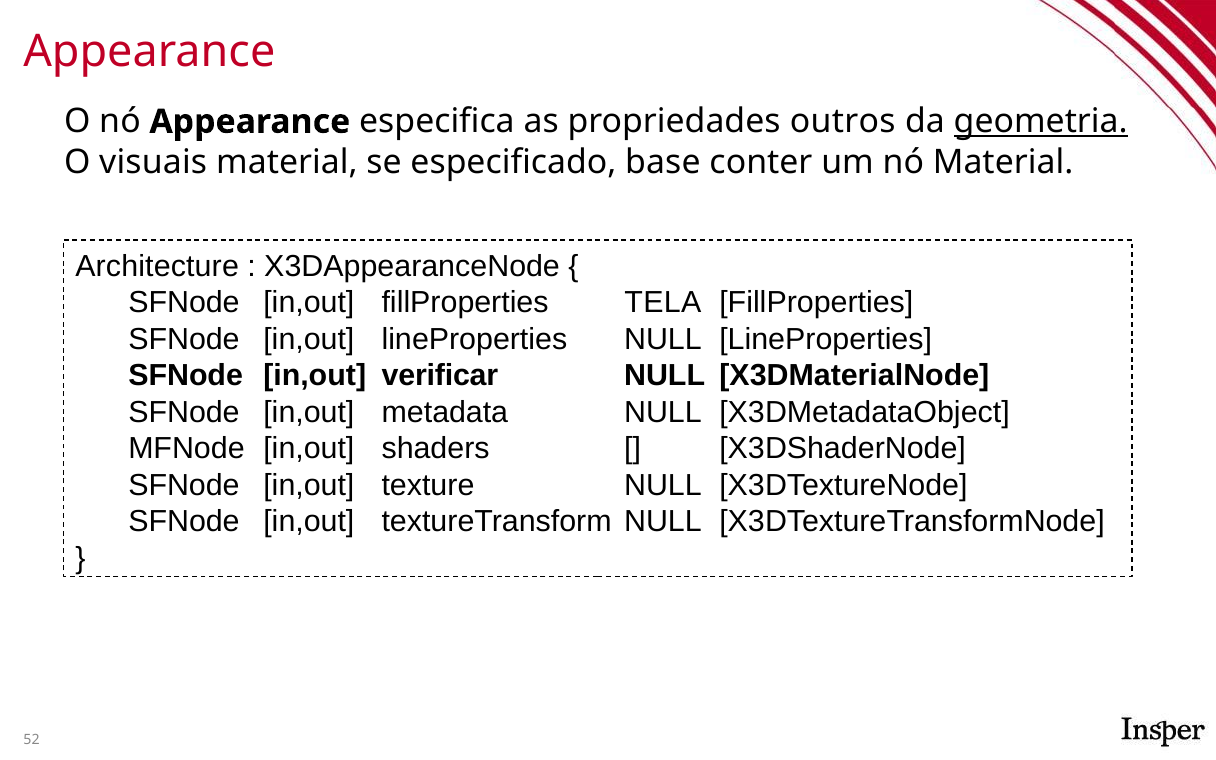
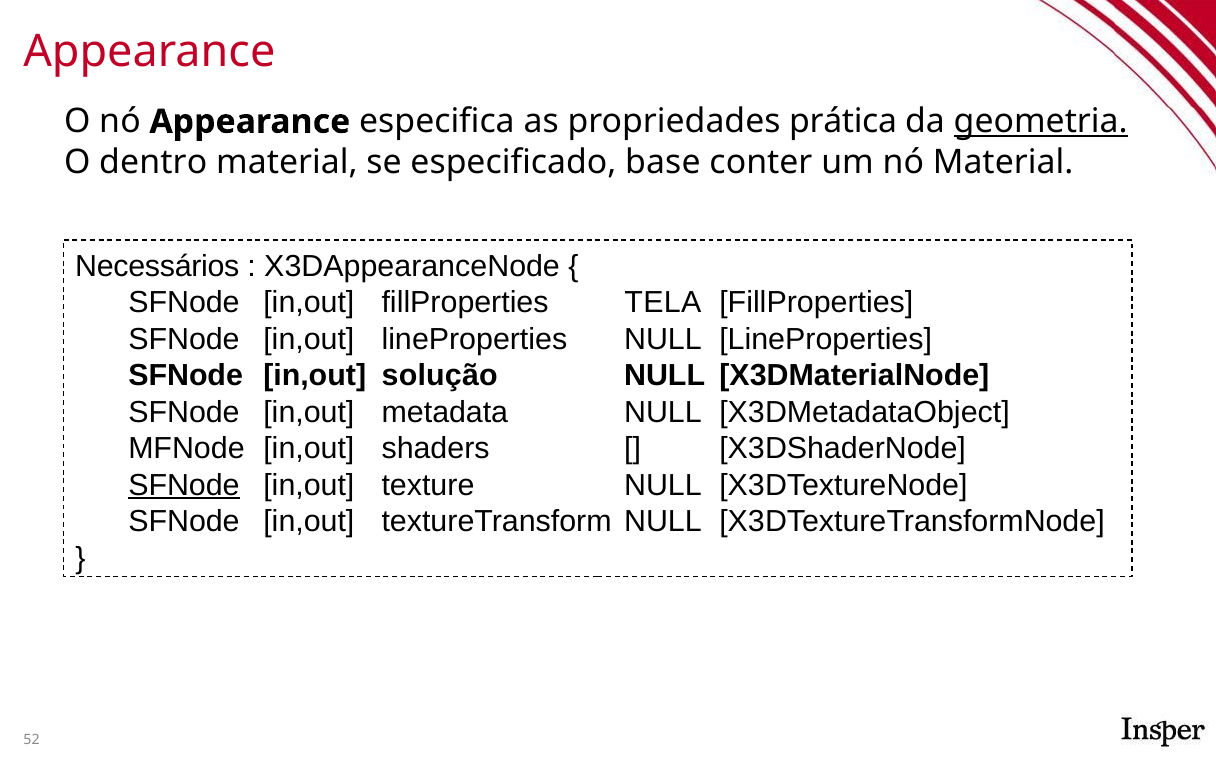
outros: outros -> prática
visuais: visuais -> dentro
Architecture: Architecture -> Necessários
verificar: verificar -> solução
SFNode at (184, 485) underline: none -> present
